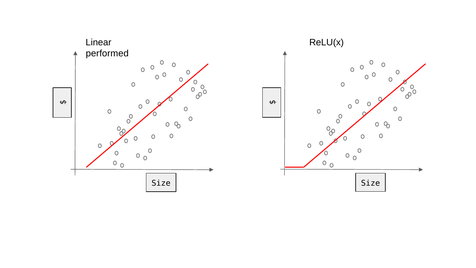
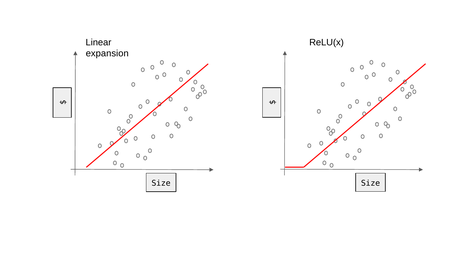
performed: performed -> expansion
